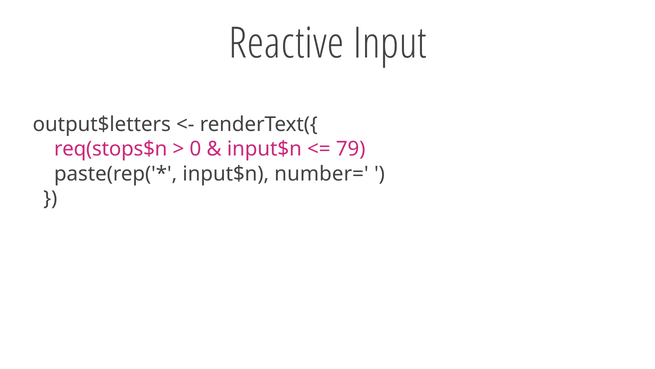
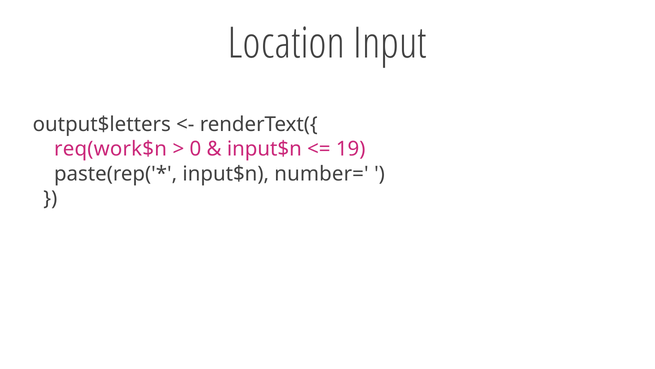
Reactive: Reactive -> Location
req(stops$n: req(stops$n -> req(work$n
79: 79 -> 19
